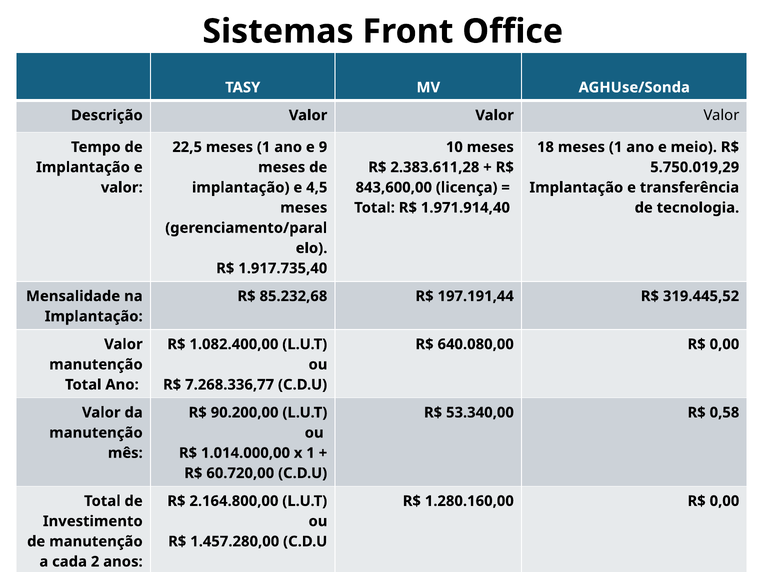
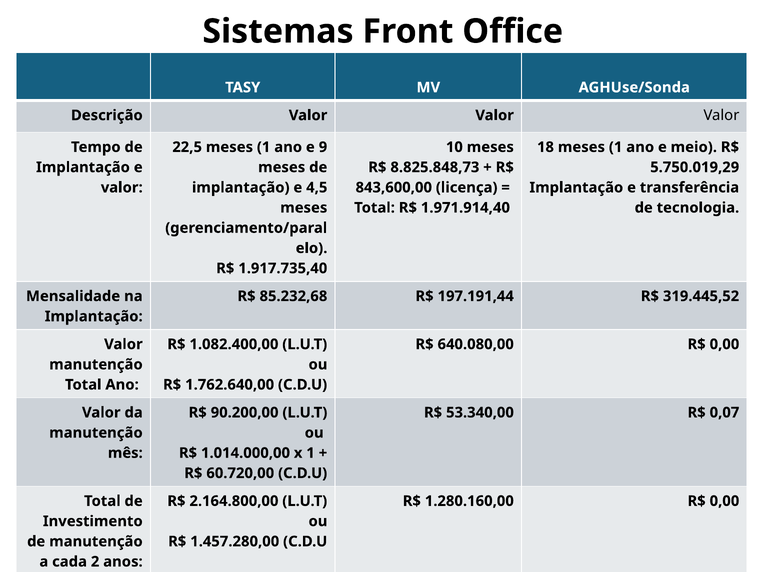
2.383.611,28: 2.383.611,28 -> 8.825.848,73
7.268.336,77: 7.268.336,77 -> 1.762.640,00
0,58: 0,58 -> 0,07
